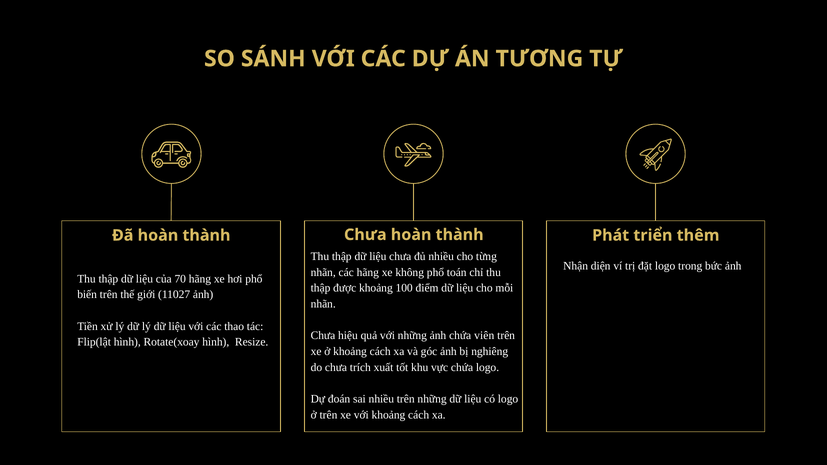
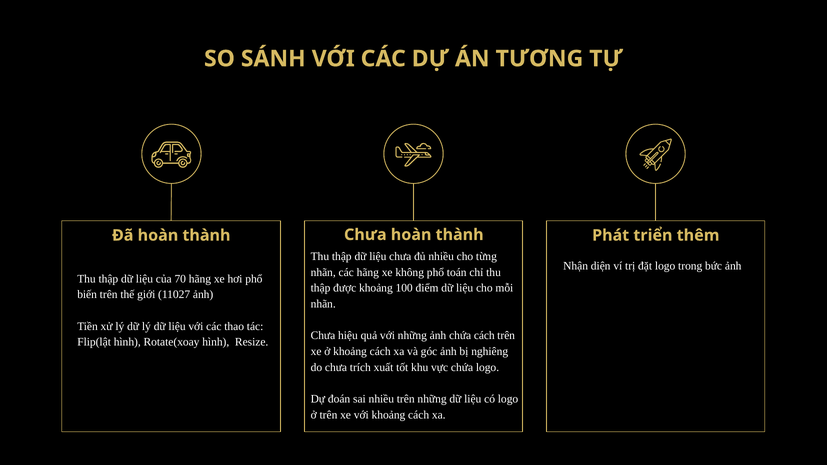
chứa viên: viên -> cách
